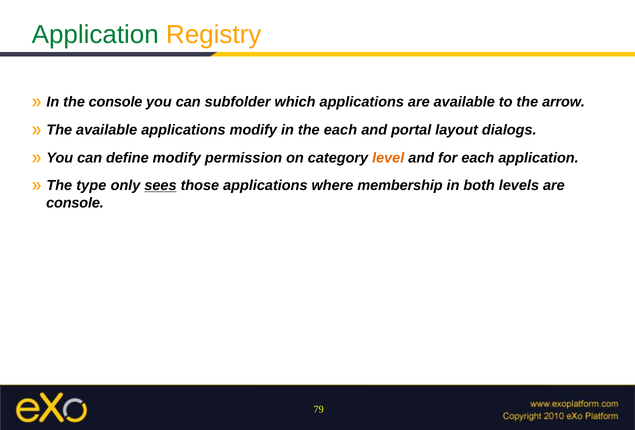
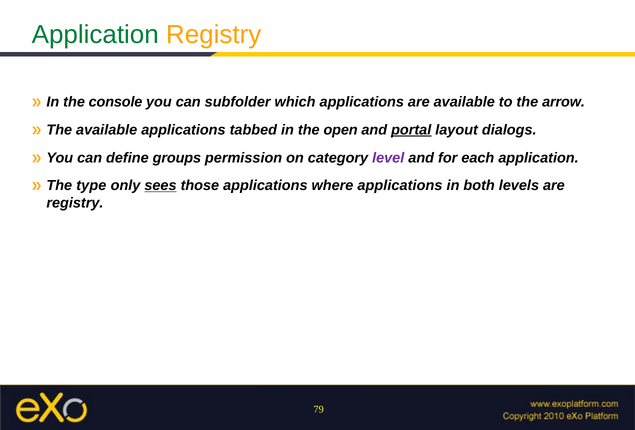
applications modify: modify -> tabbed
the each: each -> open
portal underline: none -> present
define modify: modify -> groups
level colour: orange -> purple
where membership: membership -> applications
console at (75, 203): console -> registry
